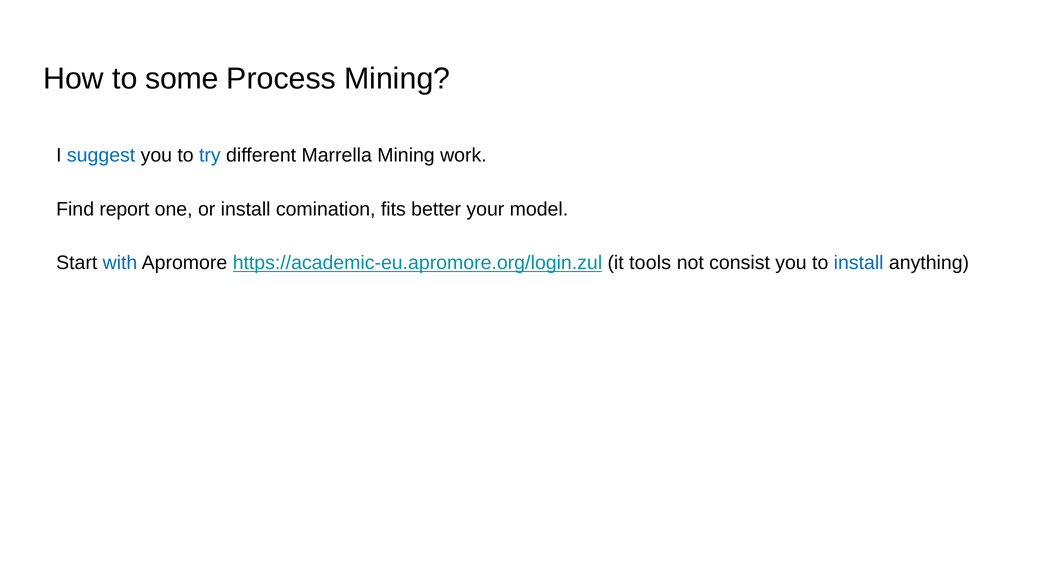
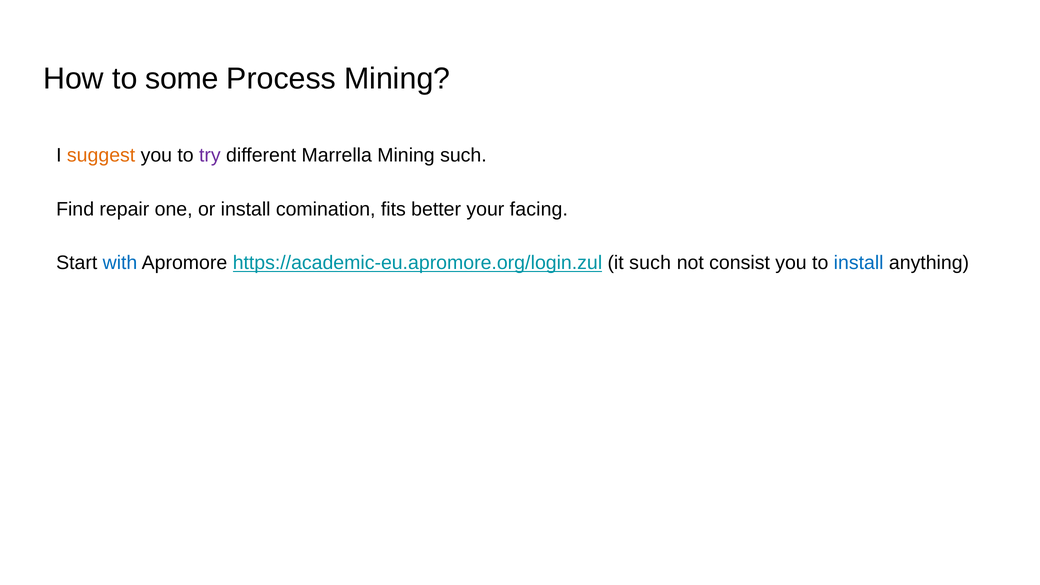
suggest colour: blue -> orange
try colour: blue -> purple
Mining work: work -> such
report: report -> repair
model: model -> facing
it tools: tools -> such
